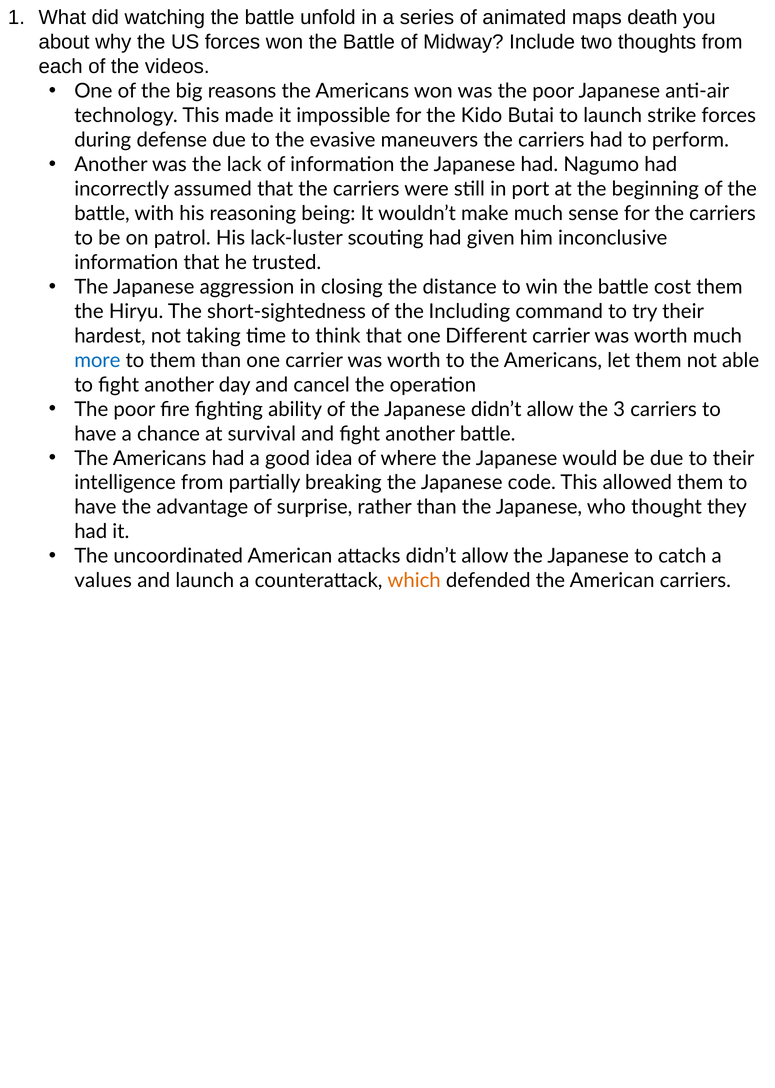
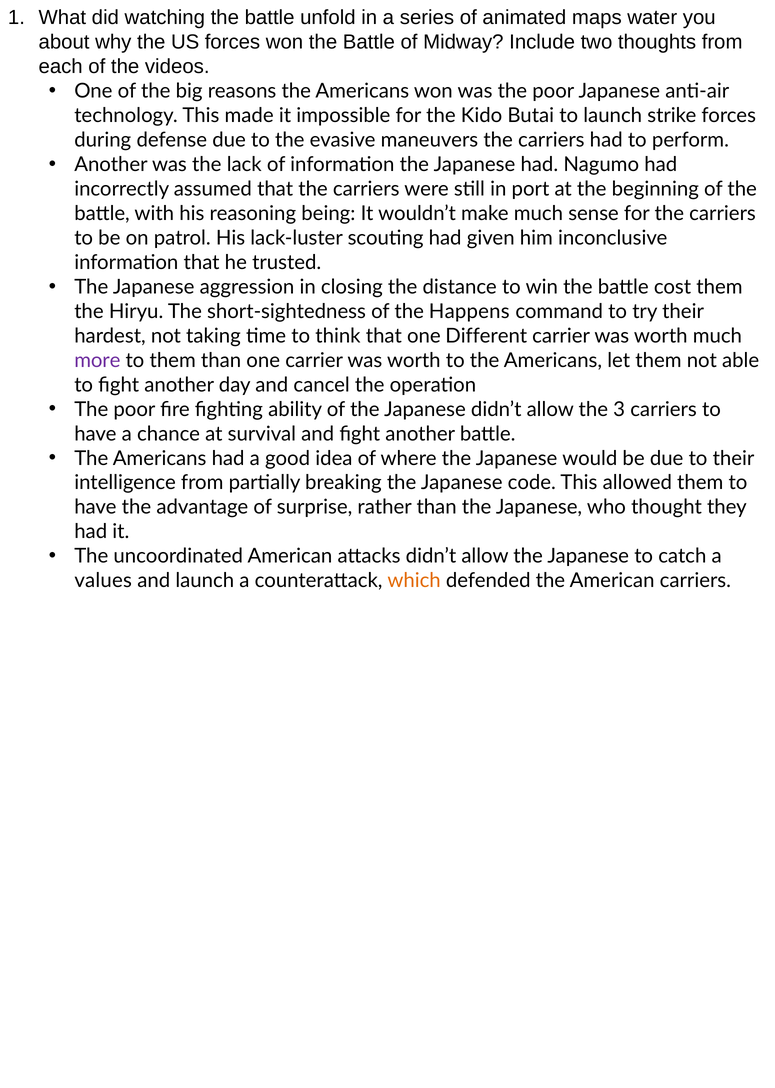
death: death -> water
Including: Including -> Happens
more colour: blue -> purple
